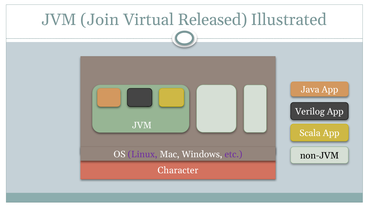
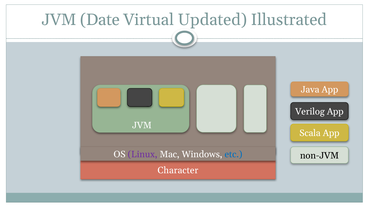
Join: Join -> Date
Released: Released -> Updated
etc colour: purple -> blue
